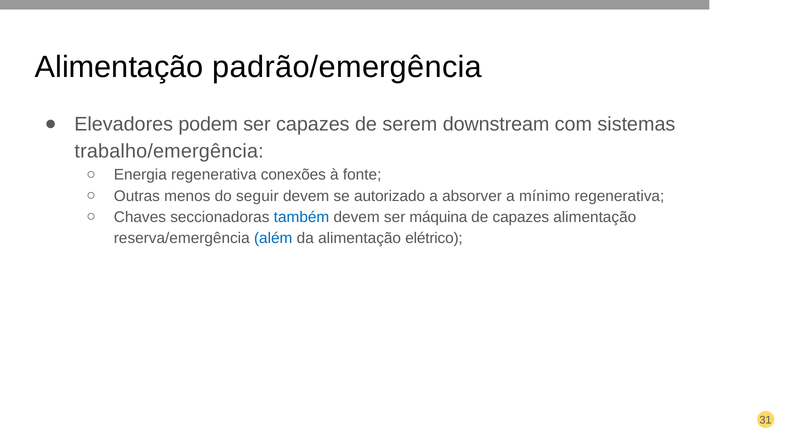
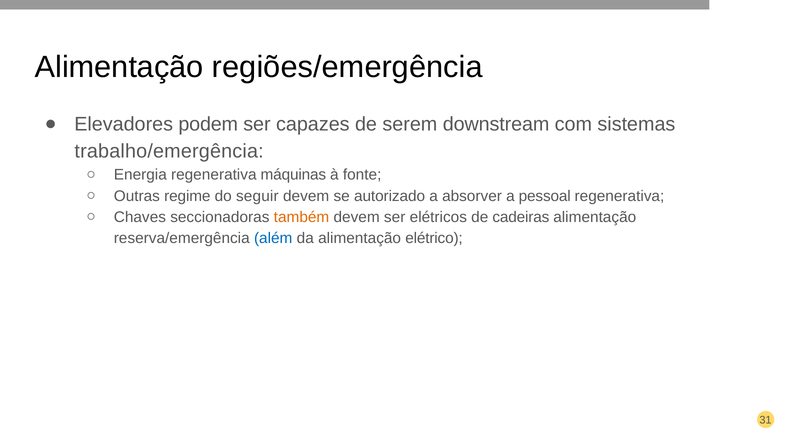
padrão/emergência: padrão/emergência -> regiões/emergência
conexões: conexões -> máquinas
menos: menos -> regime
mínimo: mínimo -> pessoal
também colour: blue -> orange
máquina: máquina -> elétricos
de capazes: capazes -> cadeiras
